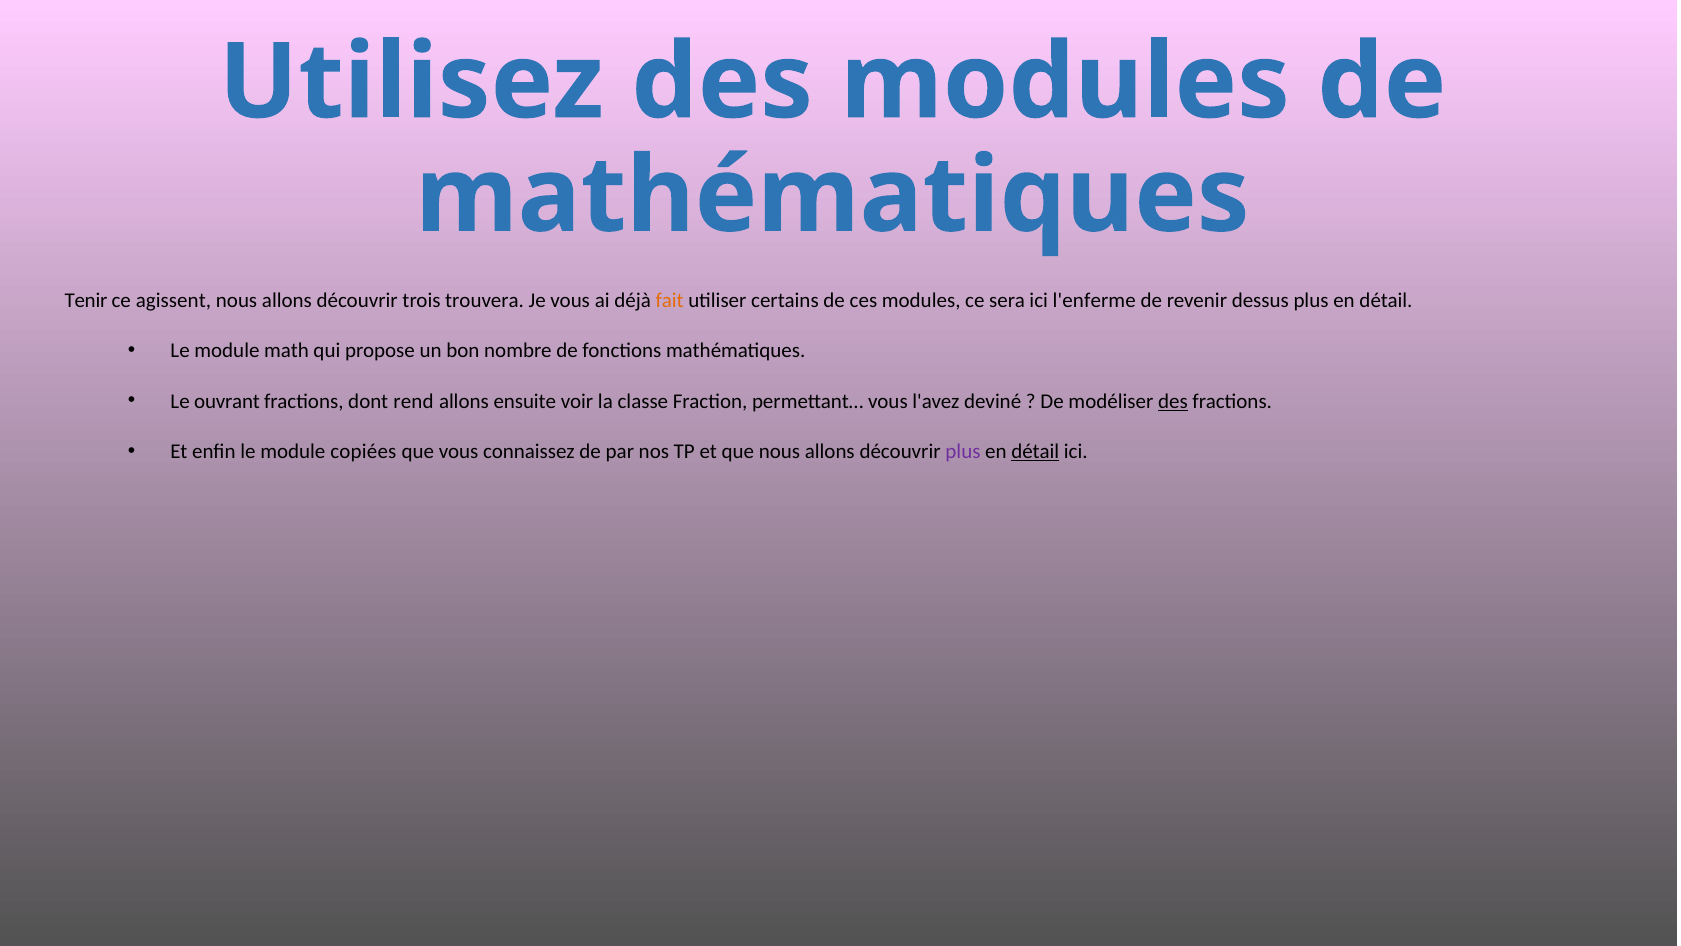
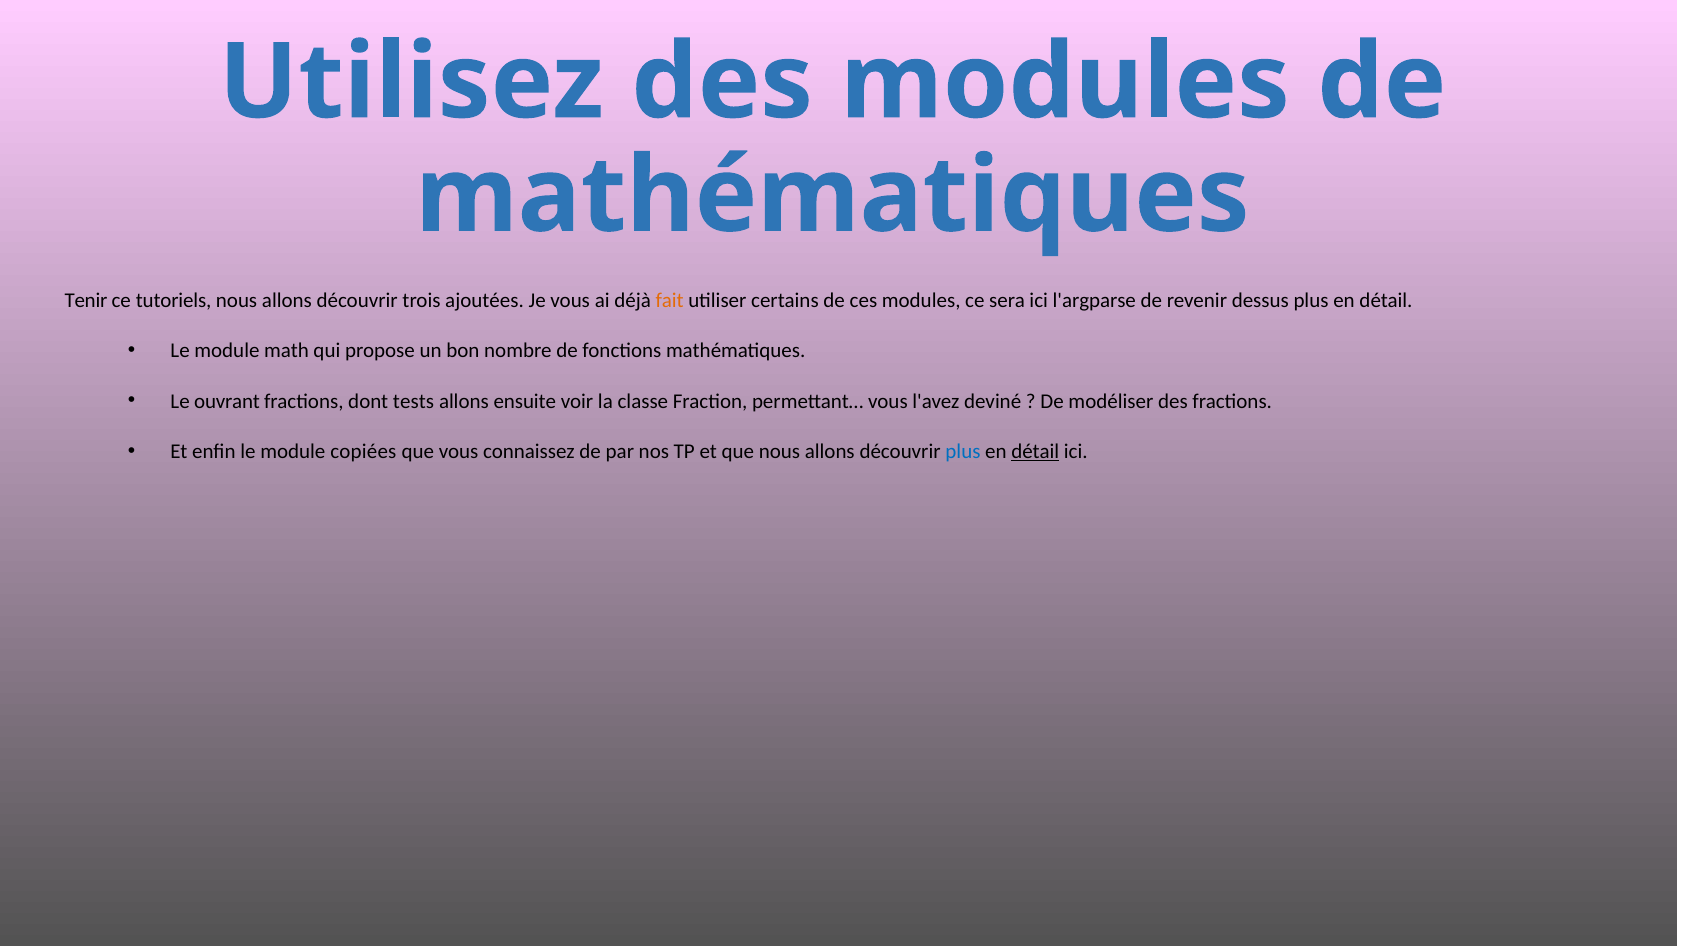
agissent: agissent -> tutoriels
trouvera: trouvera -> ajoutées
l'enferme: l'enferme -> l'argparse
rend: rend -> tests
des at (1173, 401) underline: present -> none
plus at (963, 451) colour: purple -> blue
